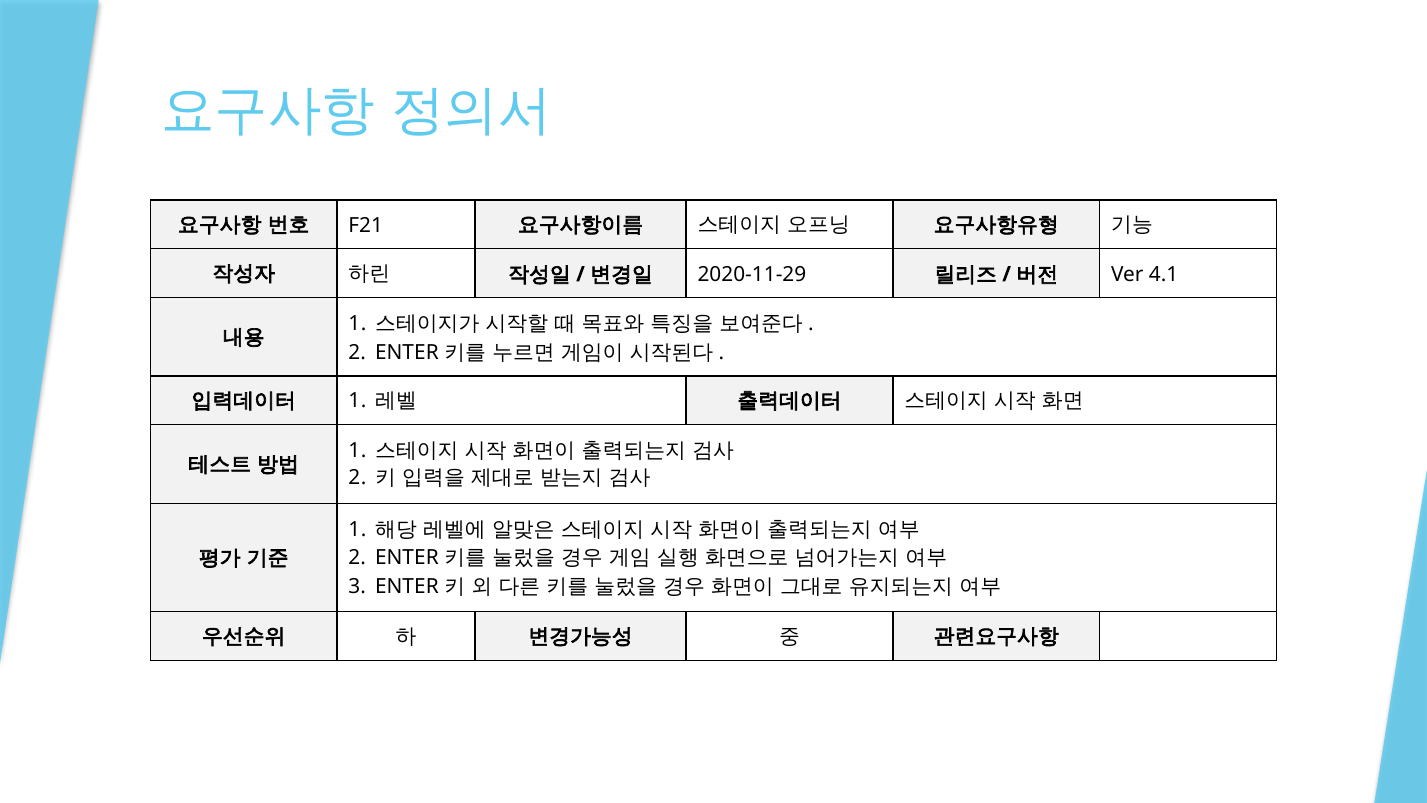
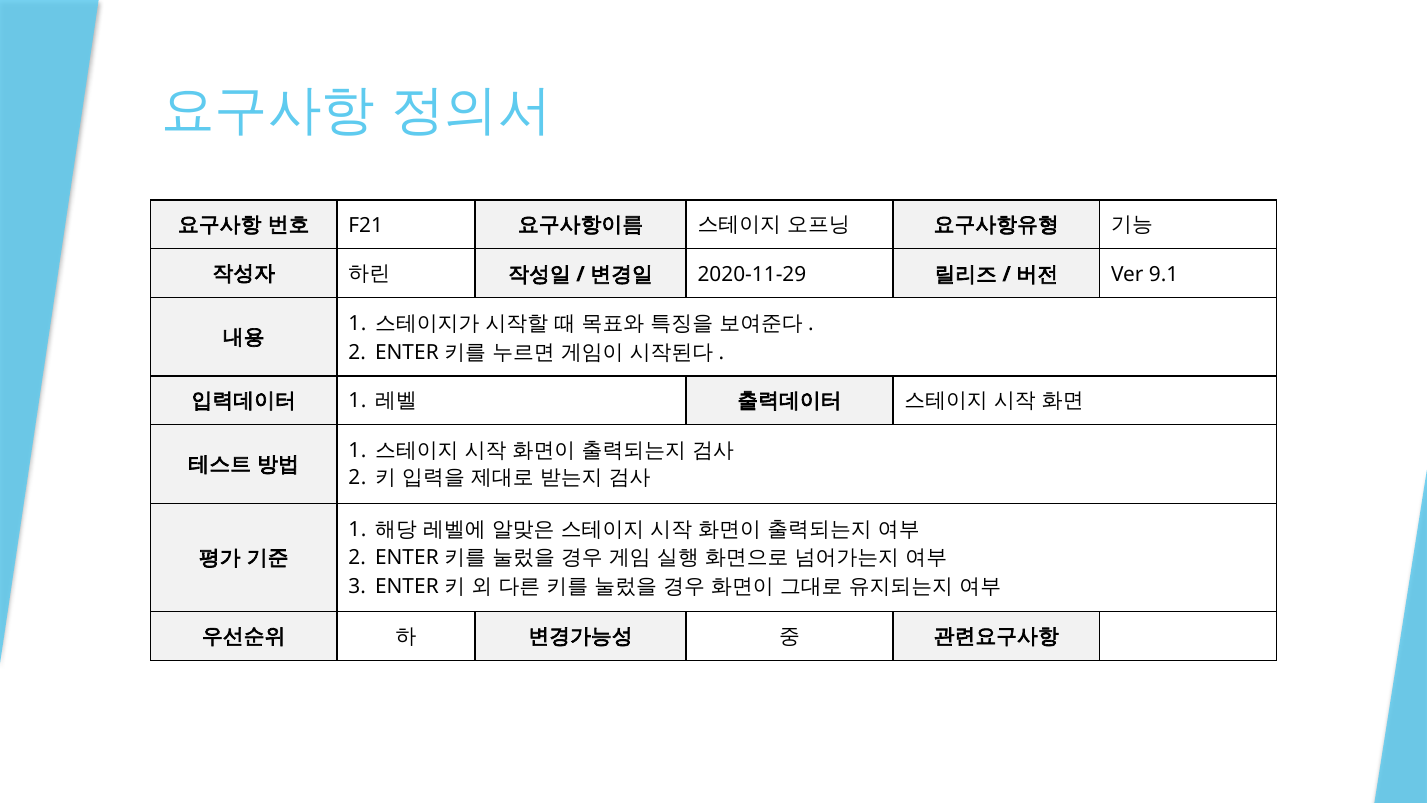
4.1: 4.1 -> 9.1
